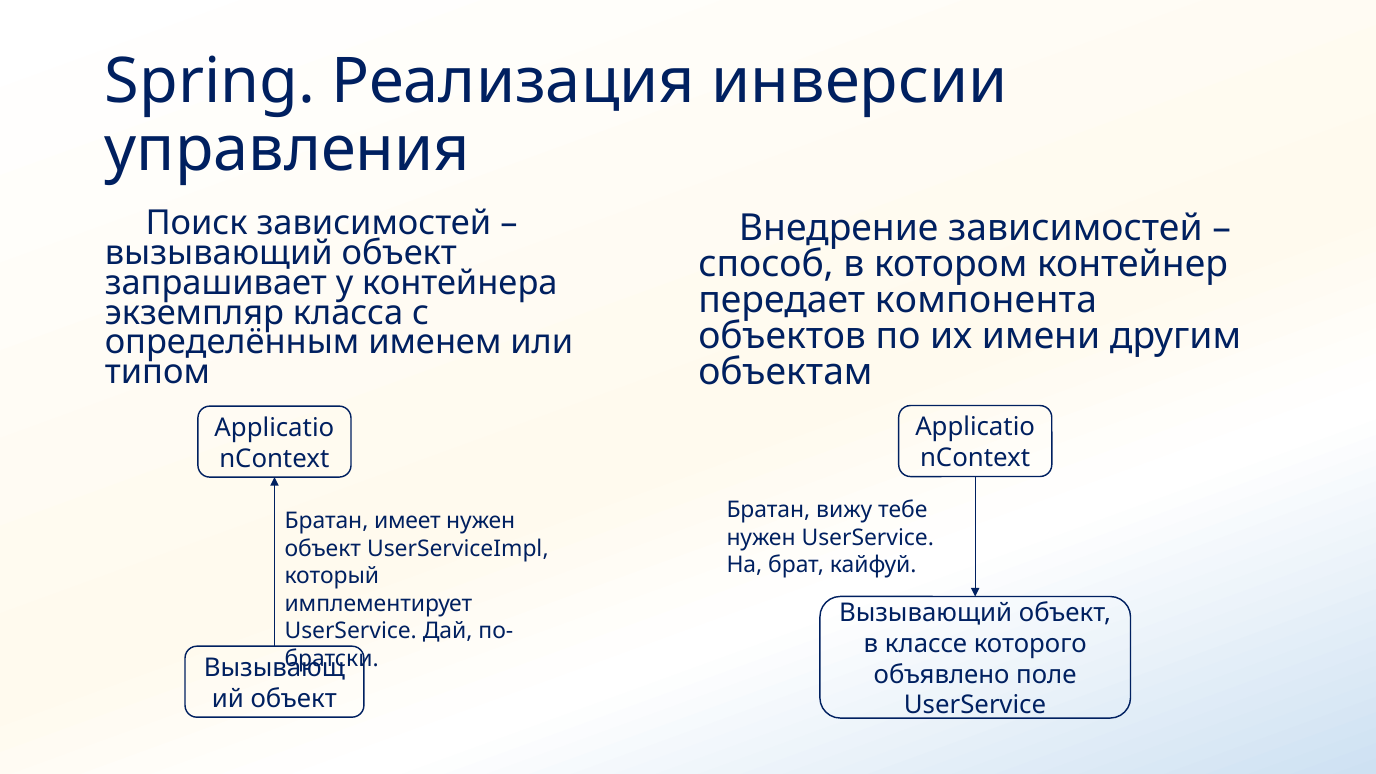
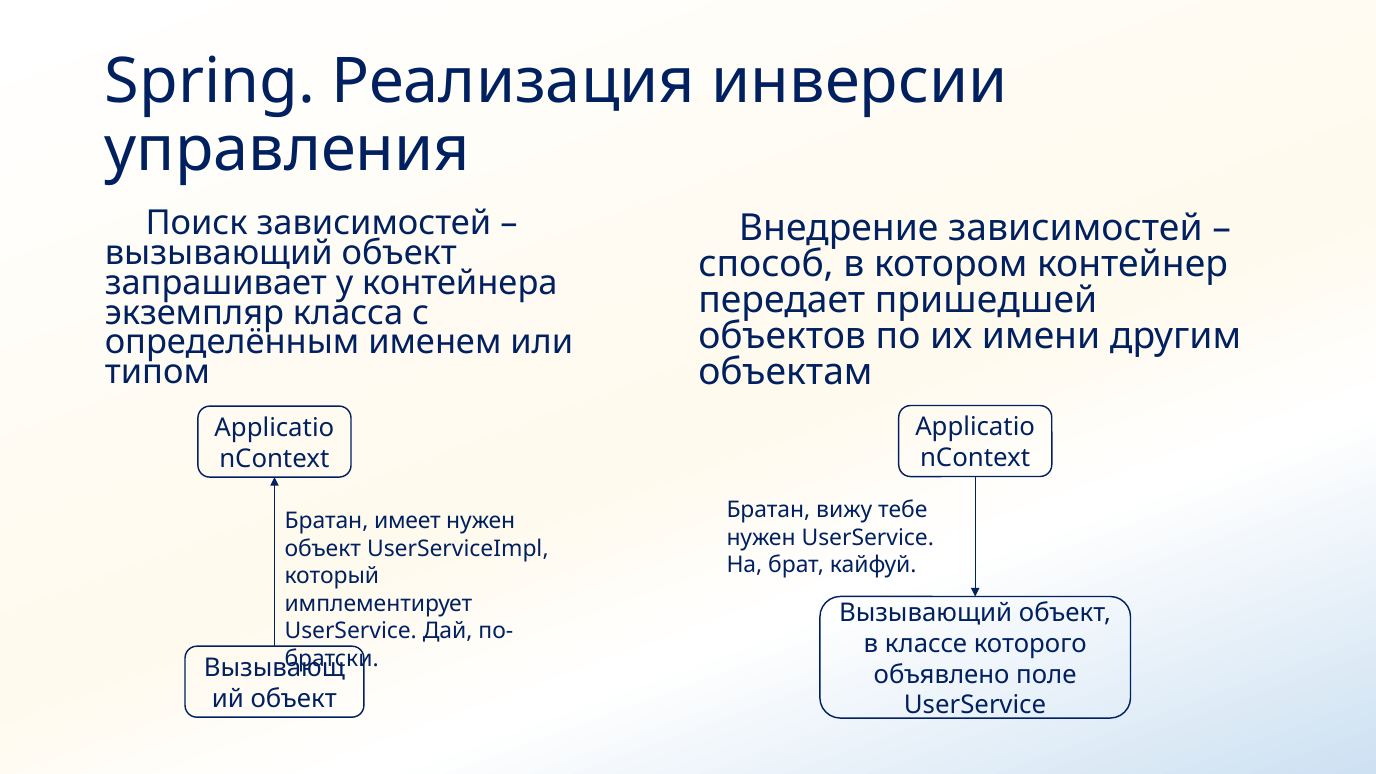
компонента: компонента -> пришедшей
